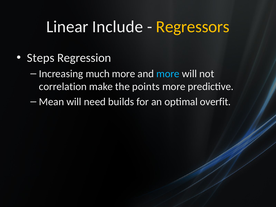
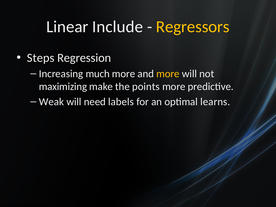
more at (168, 74) colour: light blue -> yellow
correlation: correlation -> maximizing
Mean: Mean -> Weak
builds: builds -> labels
overfit: overfit -> learns
